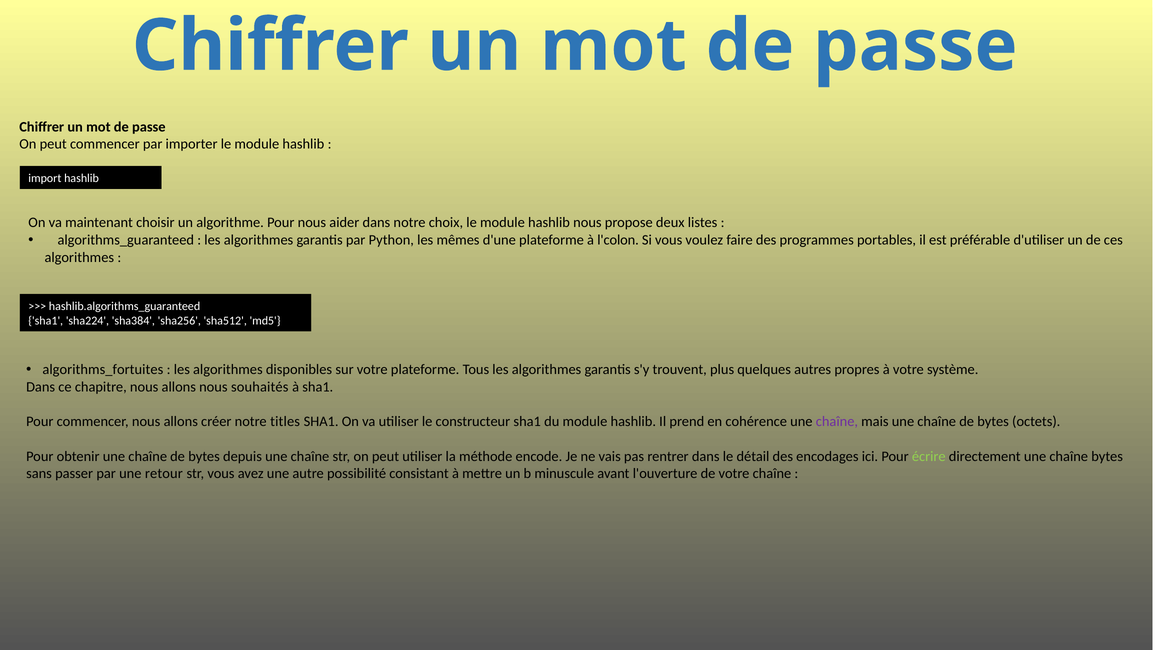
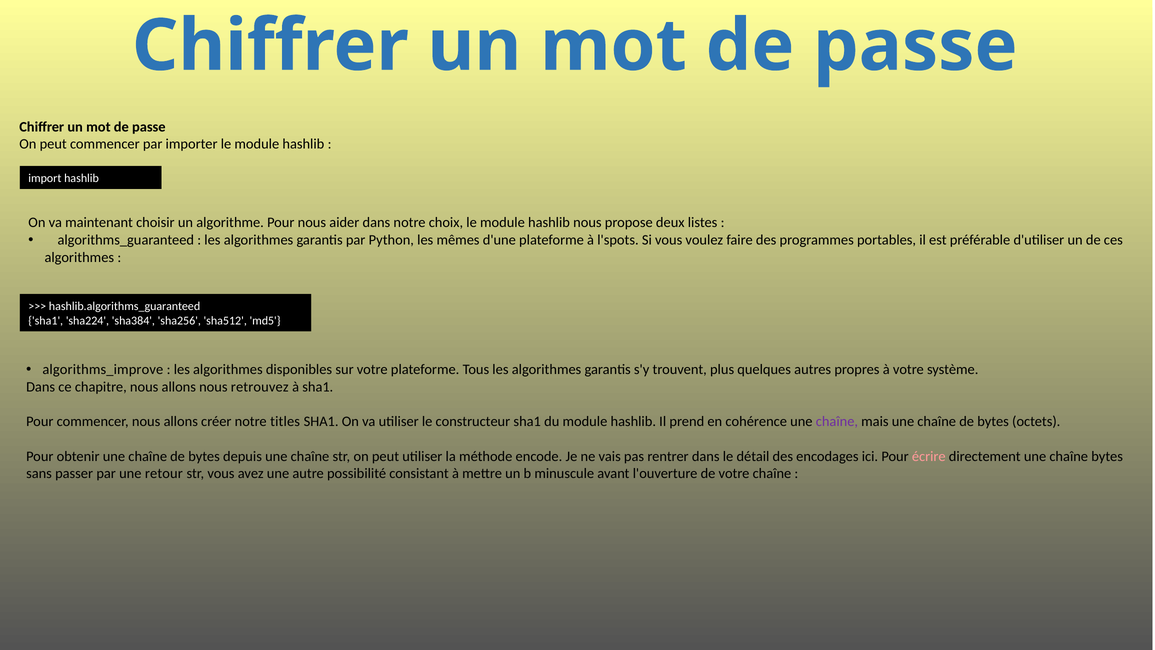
l'colon: l'colon -> l'spots
algorithms_fortuites: algorithms_fortuites -> algorithms_improve
souhaités: souhaités -> retrouvez
écrire colour: light green -> pink
